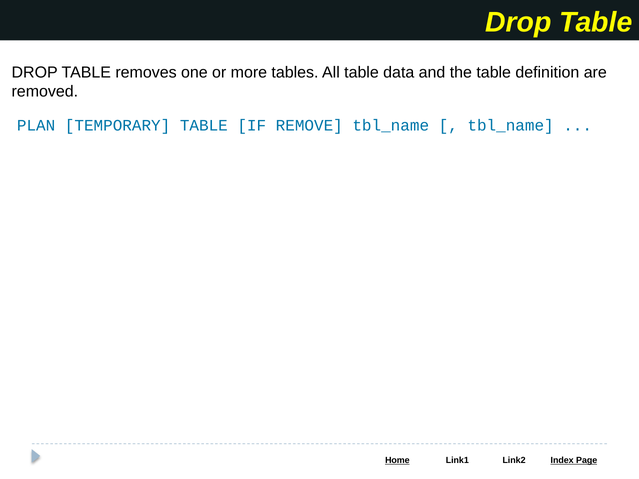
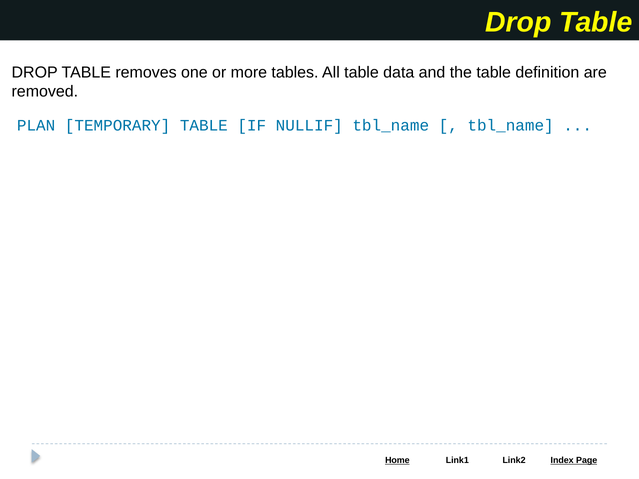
REMOVE: REMOVE -> NULLIF
